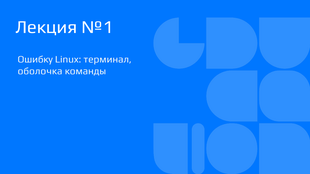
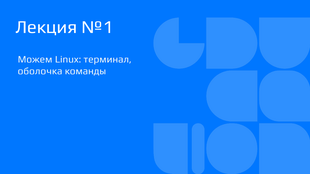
Ошибку: Ошибку -> Можем
